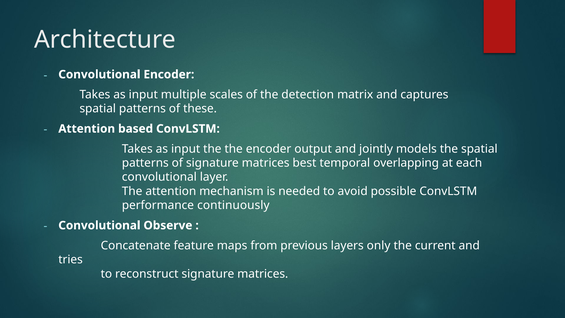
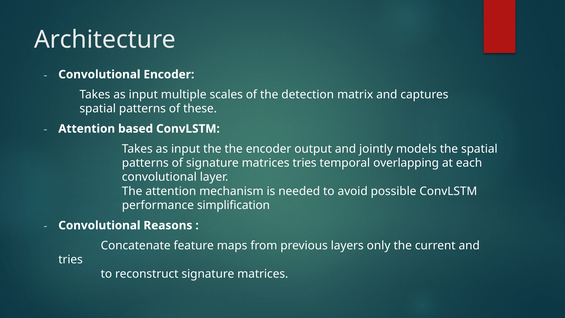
matrices best: best -> tries
continuously: continuously -> simplification
Observe: Observe -> Reasons
